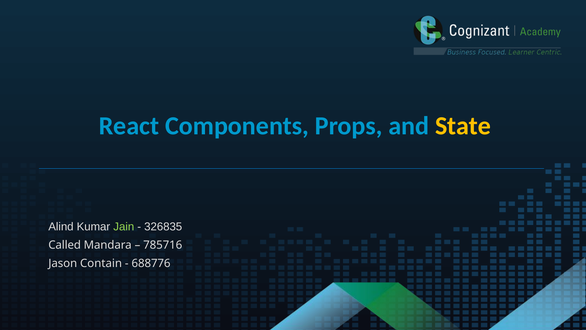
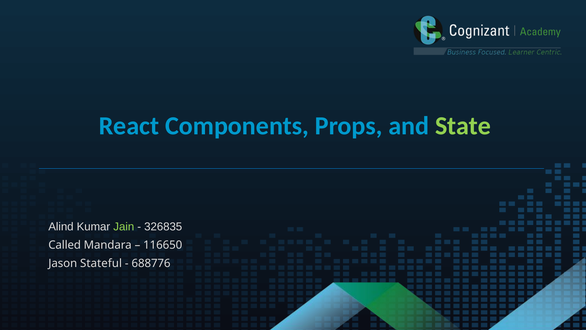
State colour: yellow -> light green
785716: 785716 -> 116650
Contain: Contain -> Stateful
